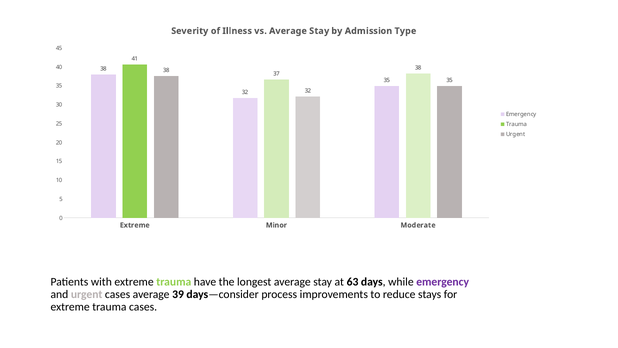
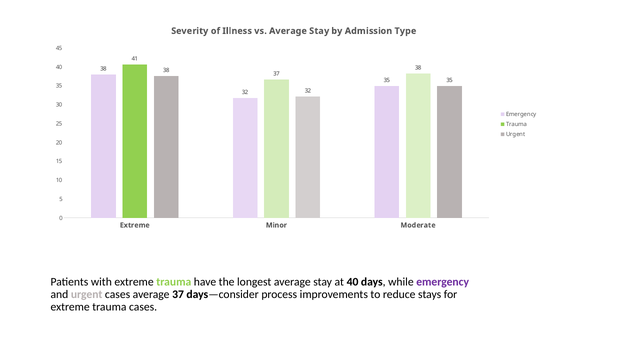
at 63: 63 -> 40
average 39: 39 -> 37
